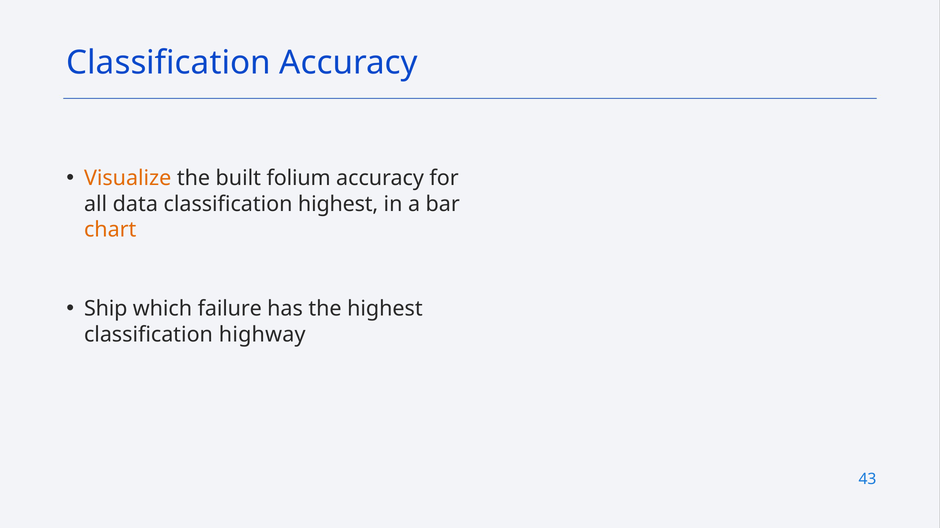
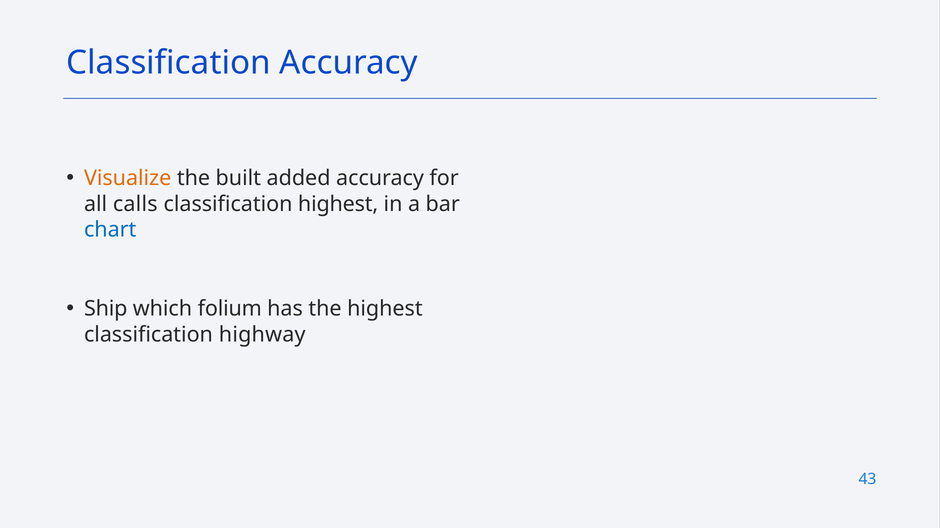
folium: folium -> added
data: data -> calls
chart colour: orange -> blue
failure: failure -> folium
